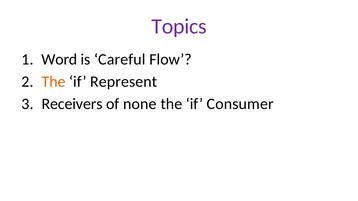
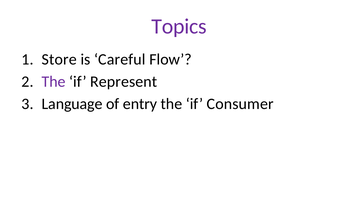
Word: Word -> Store
The at (54, 82) colour: orange -> purple
Receivers: Receivers -> Language
none: none -> entry
